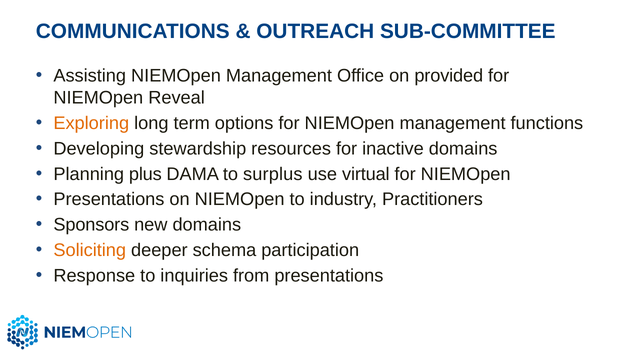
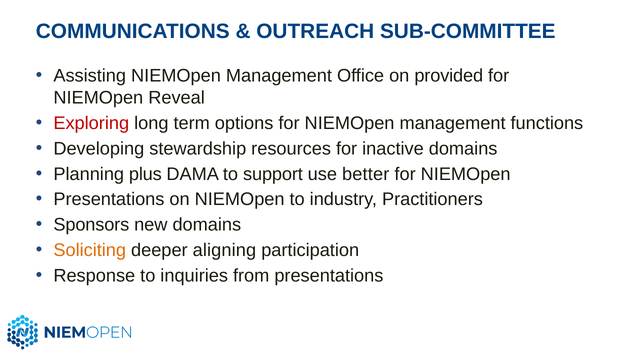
Exploring colour: orange -> red
surplus: surplus -> support
virtual: virtual -> better
schema: schema -> aligning
